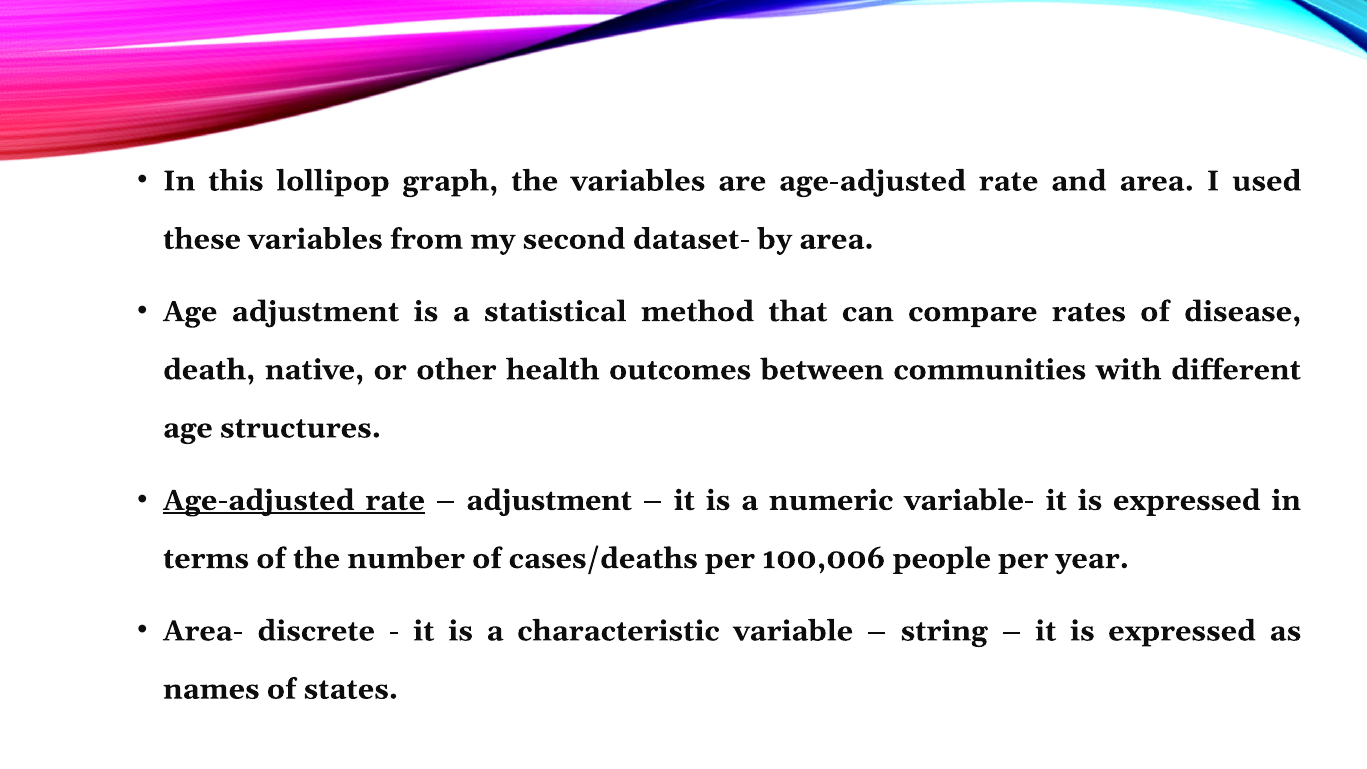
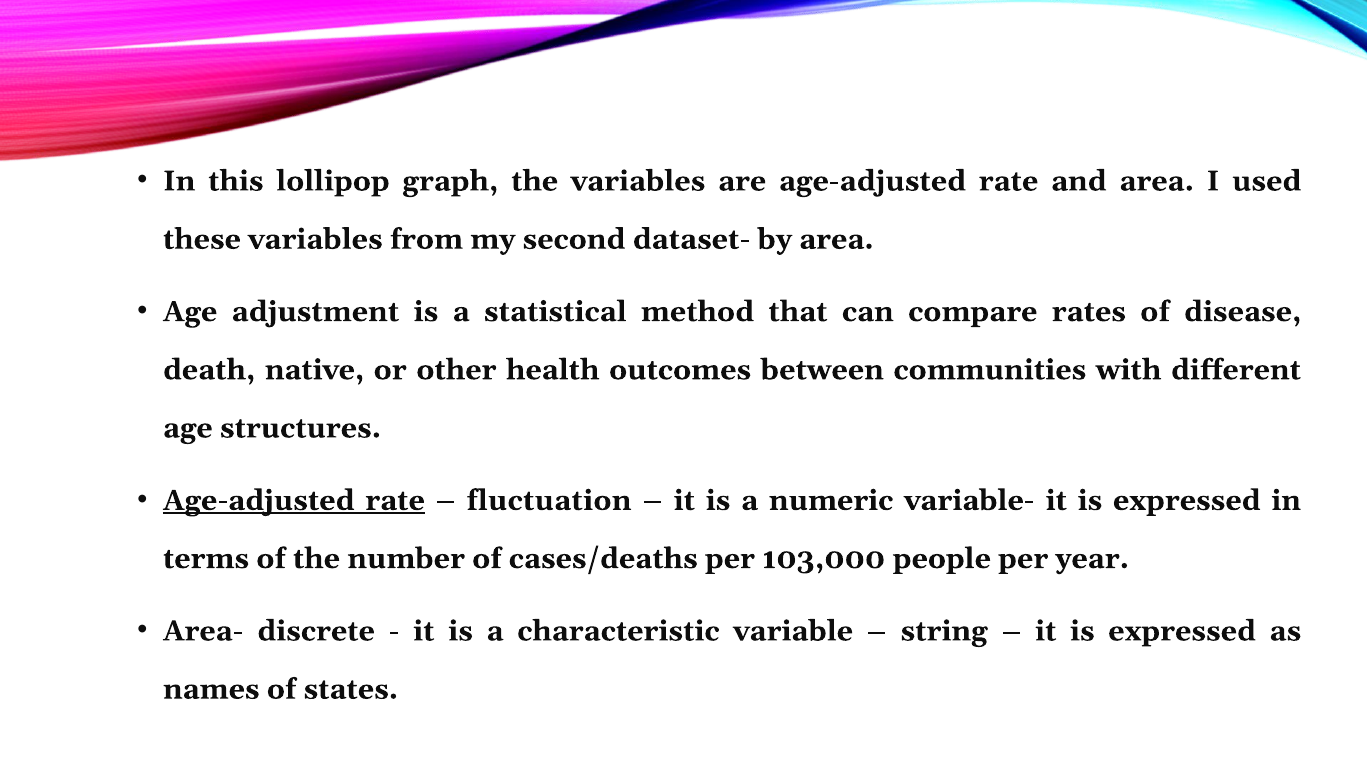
adjustment at (549, 500): adjustment -> fluctuation
100,006: 100,006 -> 103,000
